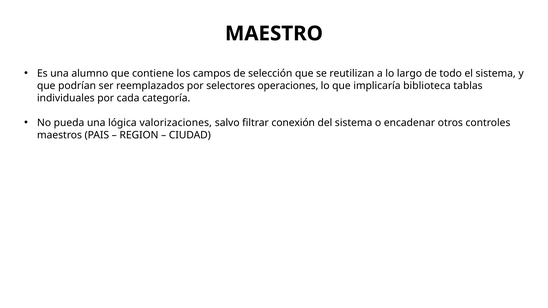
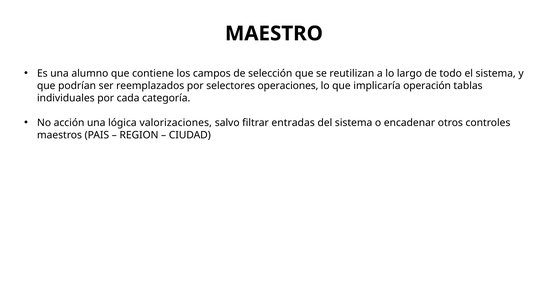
biblioteca: biblioteca -> operación
pueda: pueda -> acción
conexión: conexión -> entradas
